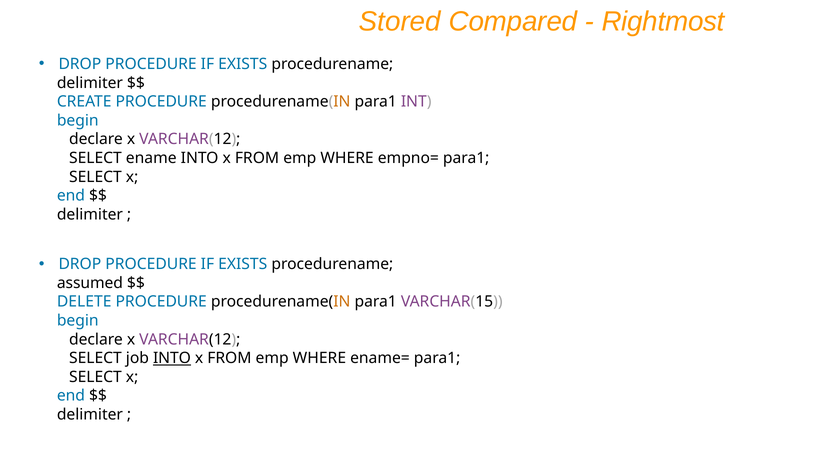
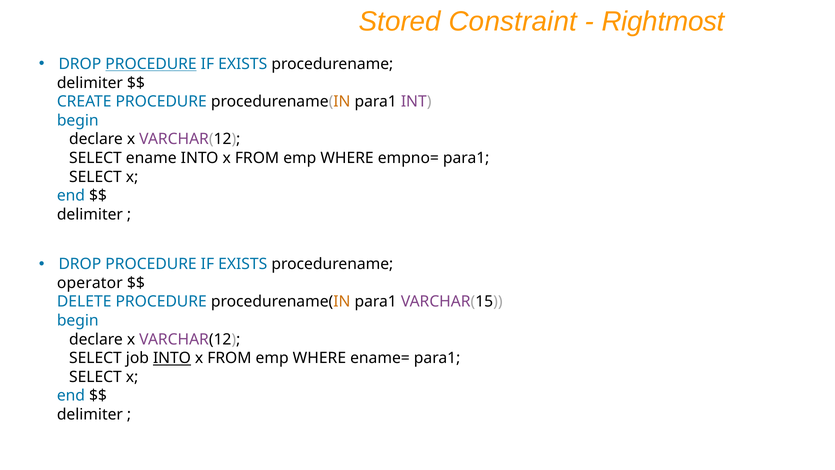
Compared: Compared -> Constraint
PROCEDURE at (151, 64) underline: none -> present
assumed: assumed -> operator
